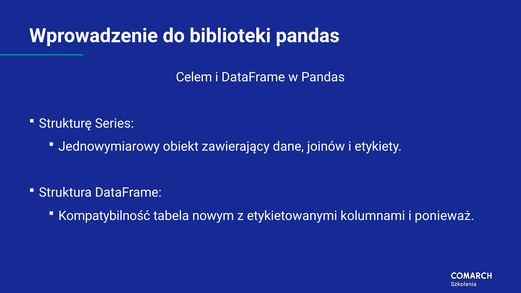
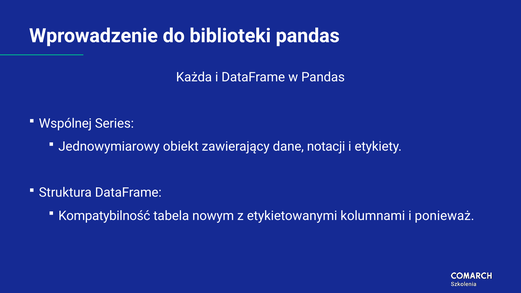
Celem: Celem -> Każda
Strukturę: Strukturę -> Wspólnej
joinów: joinów -> notacji
